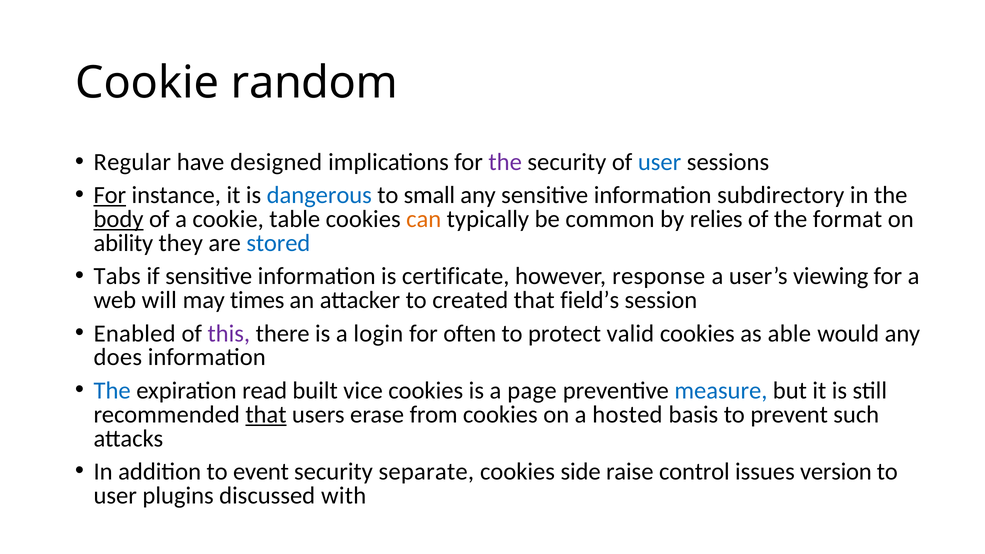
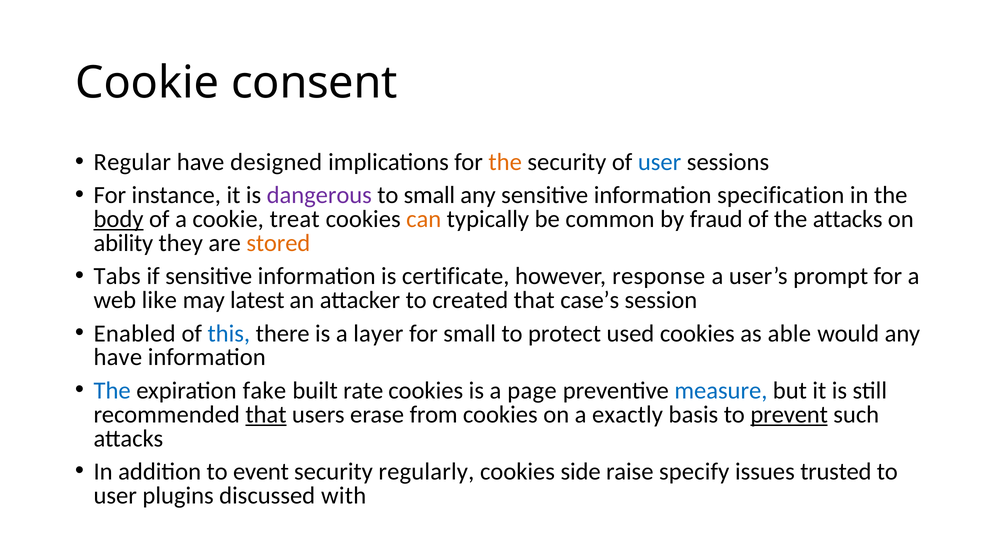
random: random -> consent
the at (505, 162) colour: purple -> orange
For at (110, 195) underline: present -> none
dangerous colour: blue -> purple
subdirectory: subdirectory -> specification
table: table -> treat
relies: relies -> fraud
the format: format -> attacks
stored colour: blue -> orange
viewing: viewing -> prompt
will: will -> like
times: times -> latest
field’s: field’s -> case’s
this colour: purple -> blue
login: login -> layer
for often: often -> small
valid: valid -> used
does at (118, 357): does -> have
read: read -> fake
vice: vice -> rate
hosted: hosted -> exactly
prevent underline: none -> present
separate: separate -> regularly
control: control -> specify
version: version -> trusted
